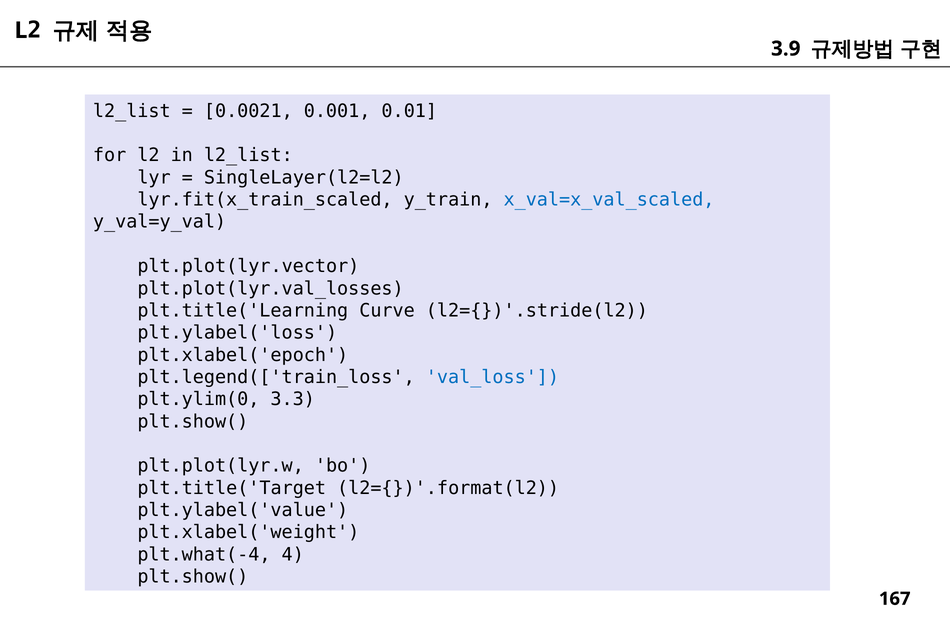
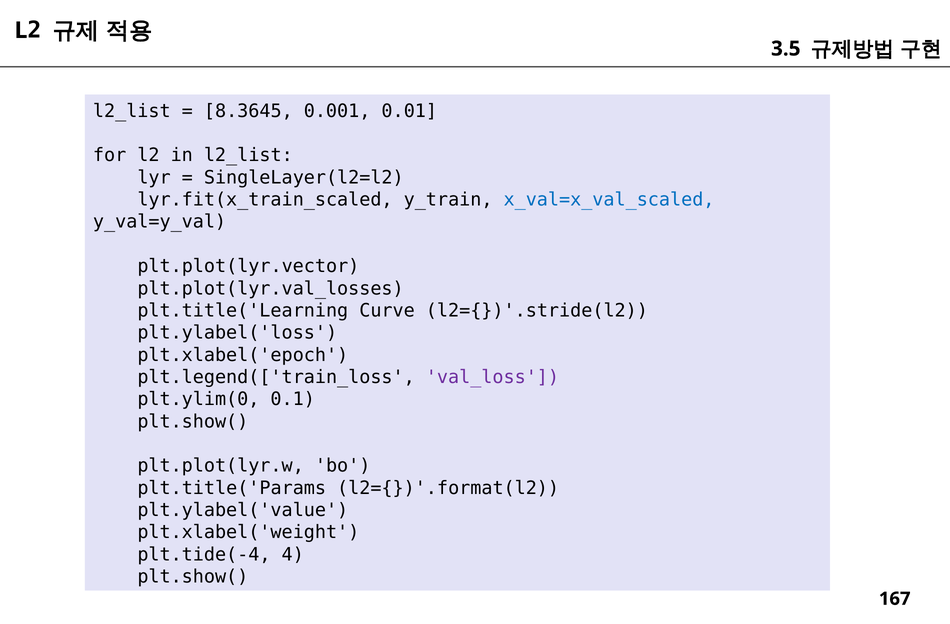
3.9: 3.9 -> 3.5
0.0021: 0.0021 -> 8.3645
val_loss colour: blue -> purple
3.3: 3.3 -> 0.1
plt.title('Target: plt.title('Target -> plt.title('Params
plt.what(-4: plt.what(-4 -> plt.tide(-4
